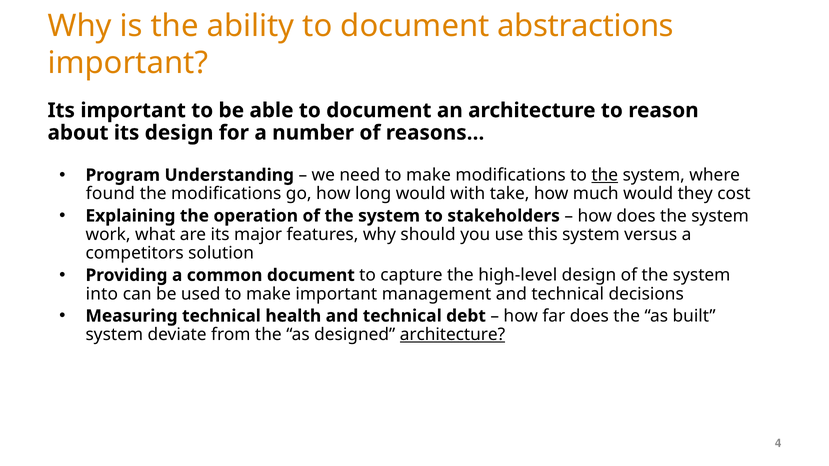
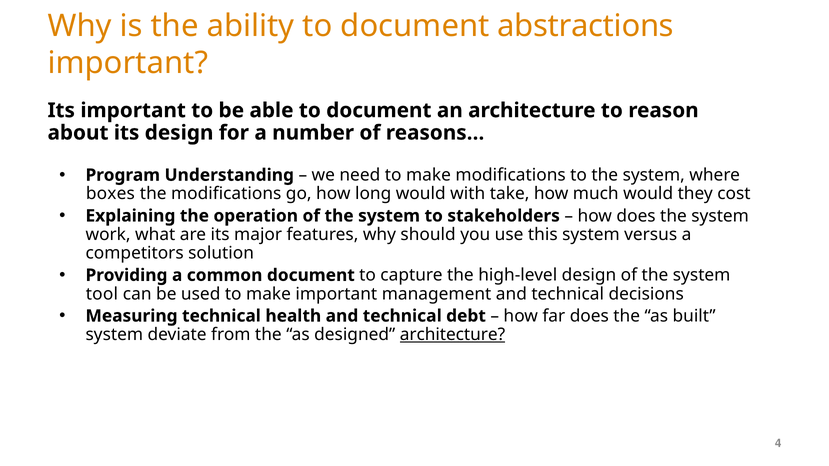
the at (605, 175) underline: present -> none
found: found -> boxes
into: into -> tool
